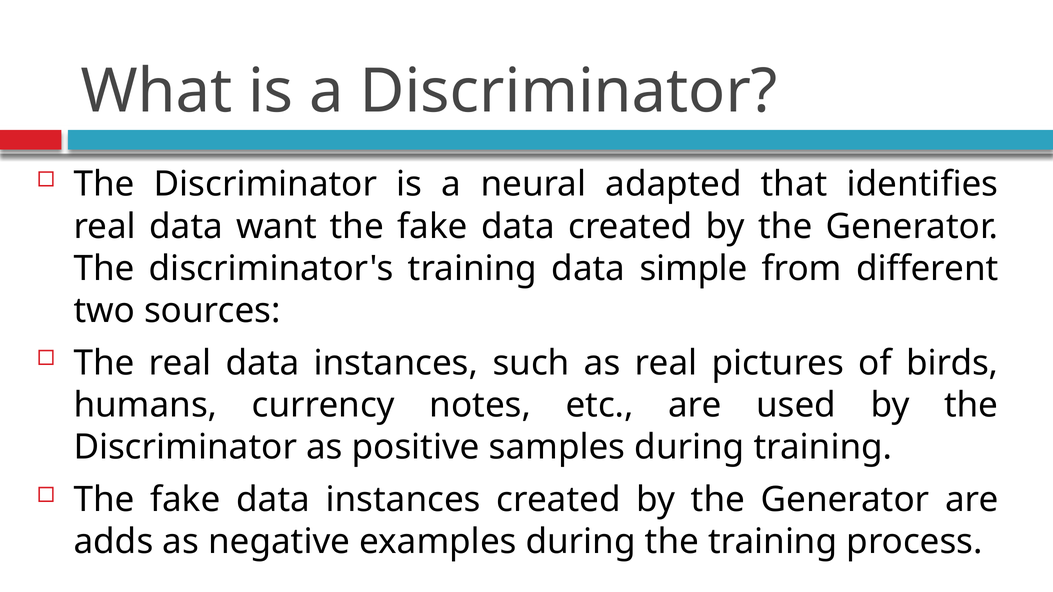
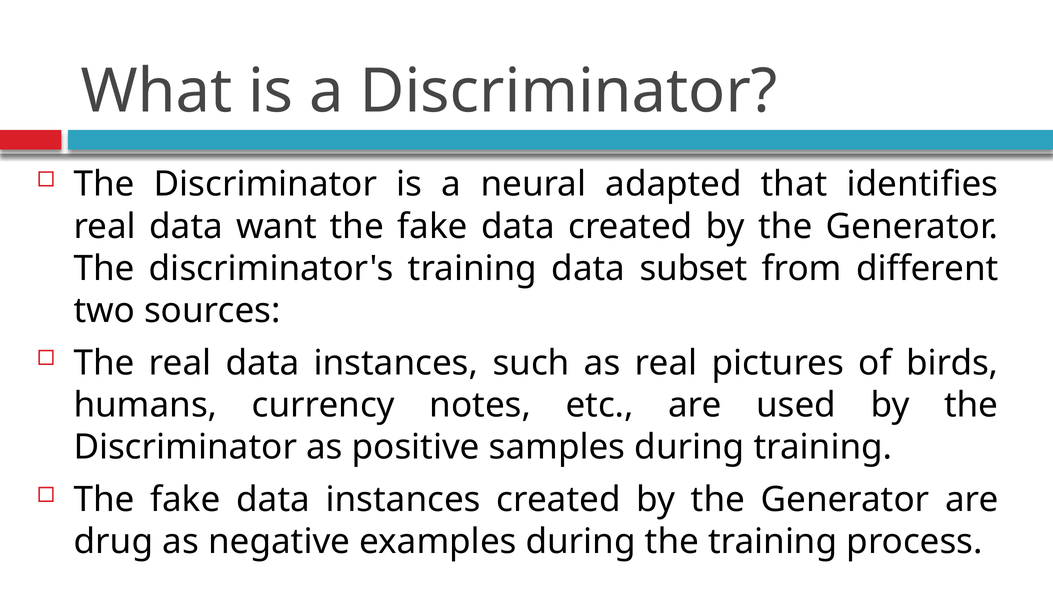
simple: simple -> subset
adds: adds -> drug
